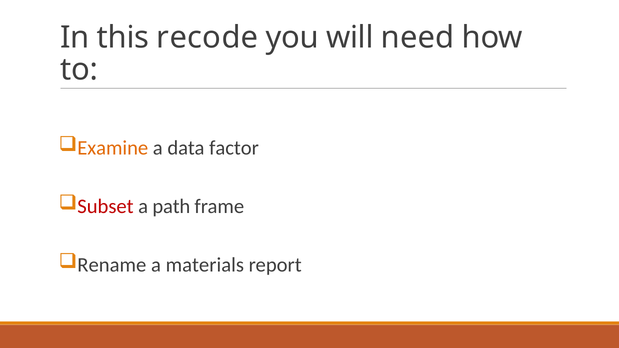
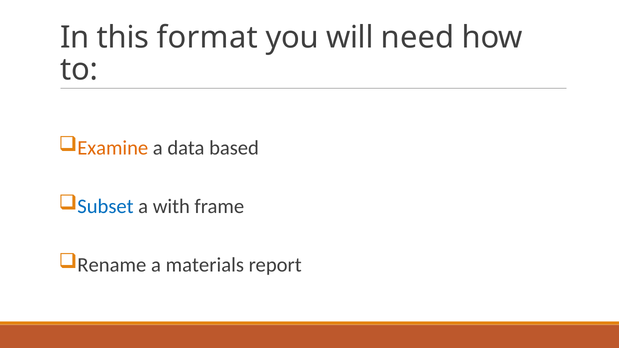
recode: recode -> format
factor: factor -> based
Subset colour: red -> blue
path: path -> with
